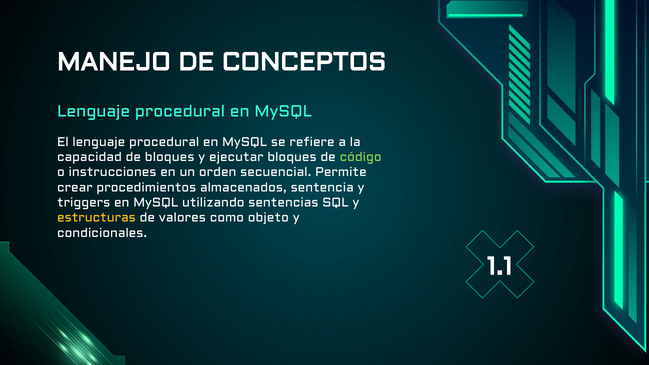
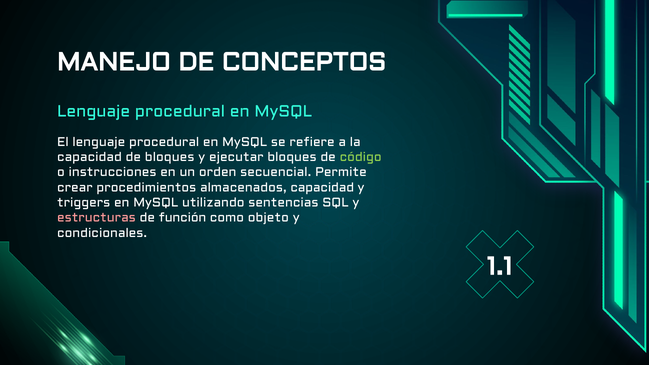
almacenados sentencia: sentencia -> capacidad
estructuras colour: yellow -> pink
valores: valores -> función
